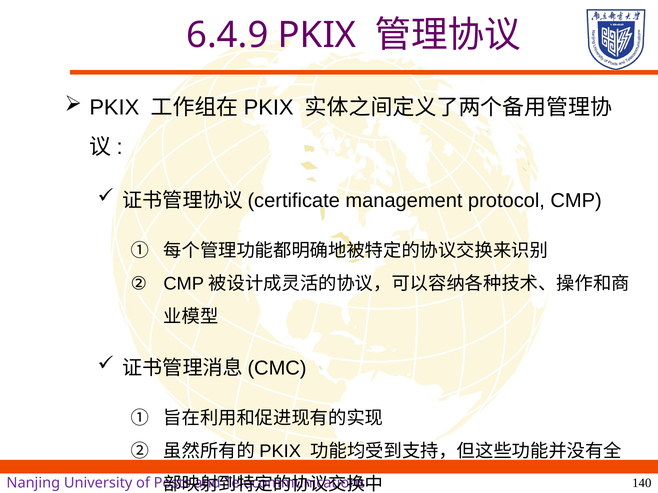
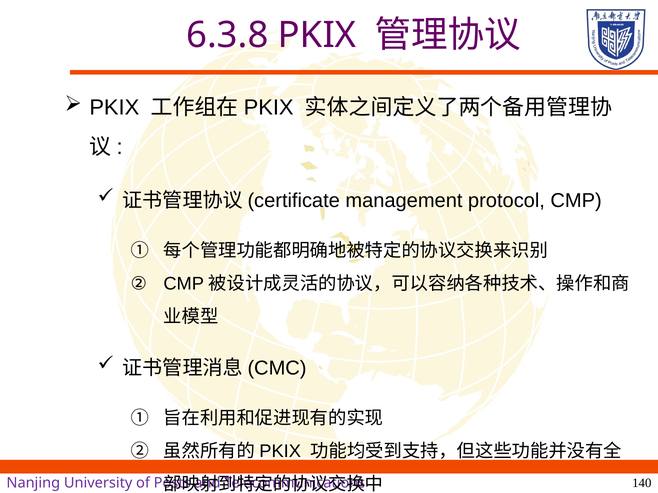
6.4.9: 6.4.9 -> 6.3.8
